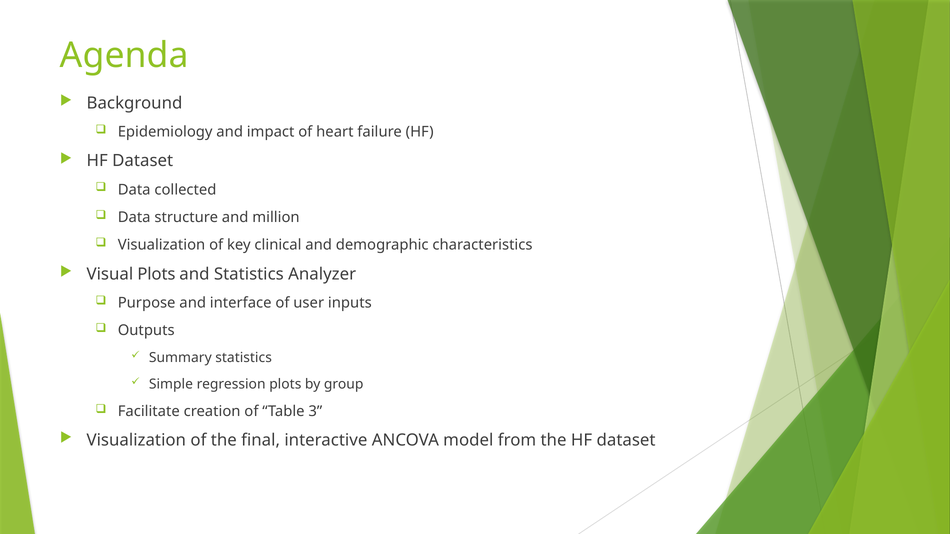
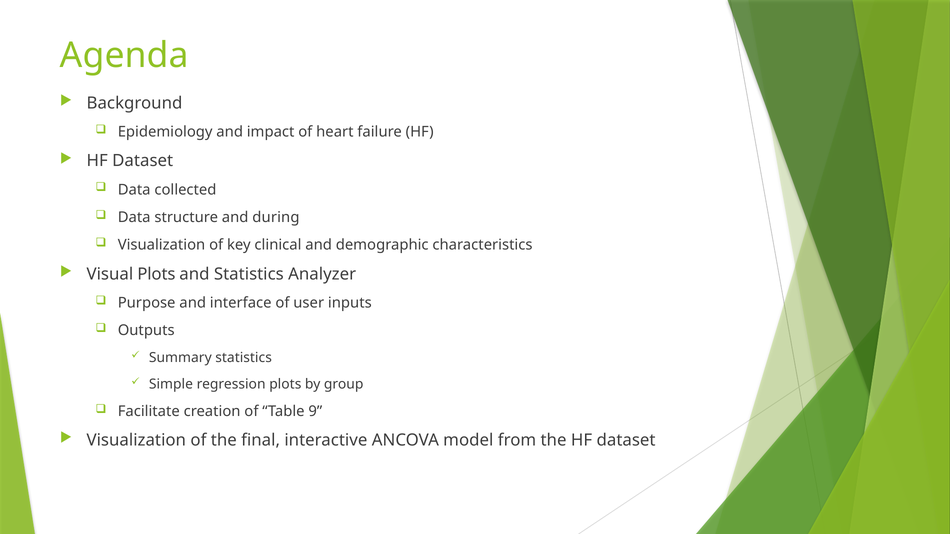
million: million -> during
3: 3 -> 9
